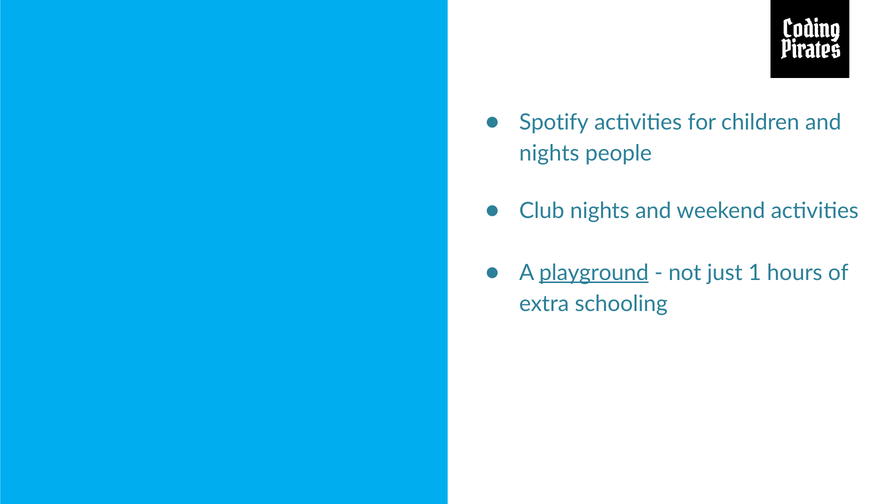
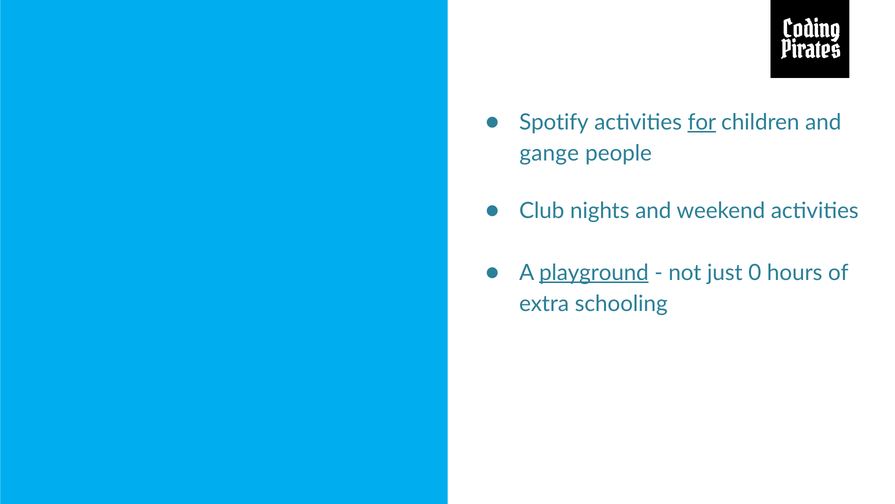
for underline: none -> present
nights at (549, 153): nights -> gange
1: 1 -> 0
